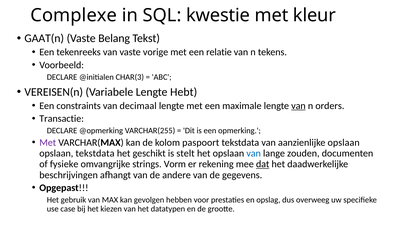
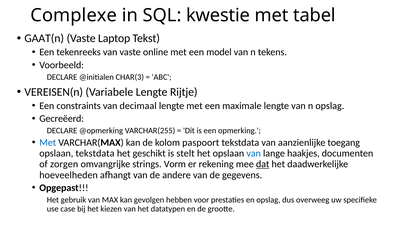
kleur: kleur -> tabel
Belang: Belang -> Laptop
vorige: vorige -> online
relatie: relatie -> model
Hebt: Hebt -> Rijtje
van at (298, 105) underline: present -> none
n orders: orders -> opslag
Transactie: Transactie -> Gecreëerd
Met at (48, 142) colour: purple -> blue
aanzienlijke opslaan: opslaan -> toegang
zouden: zouden -> haakjes
fysieke: fysieke -> zorgen
beschrijvingen: beschrijvingen -> hoeveelheden
